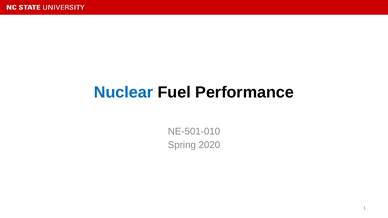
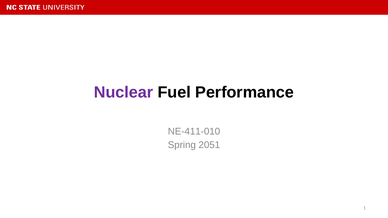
Nuclear colour: blue -> purple
NE-501-010: NE-501-010 -> NE-411-010
2020: 2020 -> 2051
